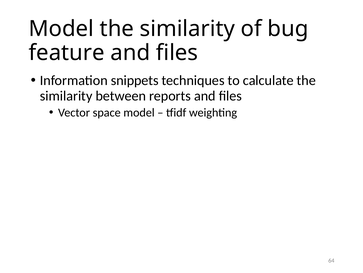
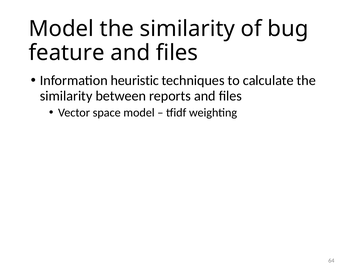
snippets: snippets -> heuristic
